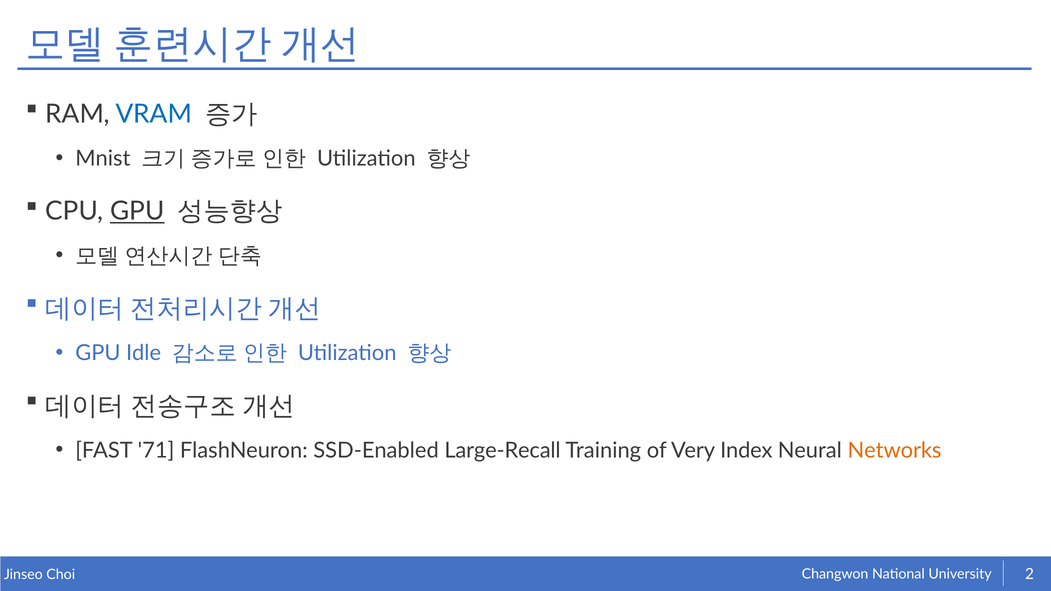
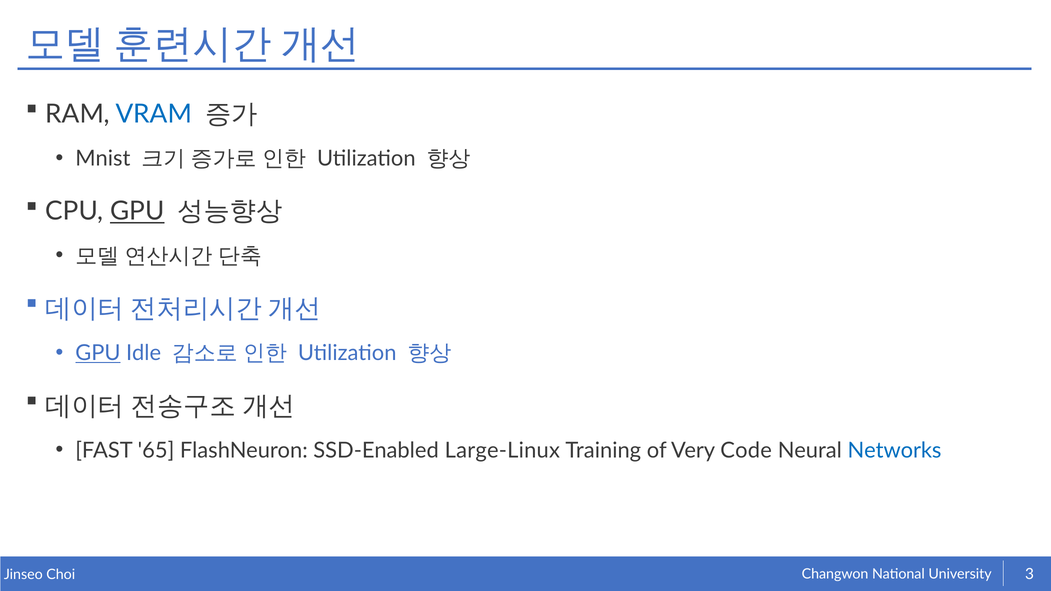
GPU at (98, 353) underline: none -> present
71: 71 -> 65
Large-Recall: Large-Recall -> Large-Linux
Index: Index -> Code
Networks colour: orange -> blue
2: 2 -> 3
